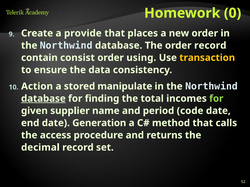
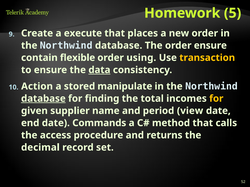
0: 0 -> 5
provide: provide -> execute
order record: record -> ensure
consist: consist -> flexible
data underline: none -> present
for at (216, 99) colour: light green -> yellow
code: code -> view
Generation: Generation -> Commands
